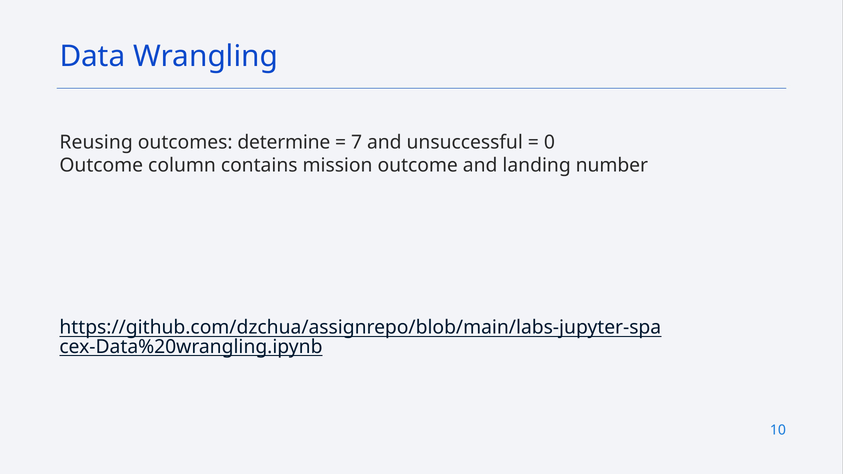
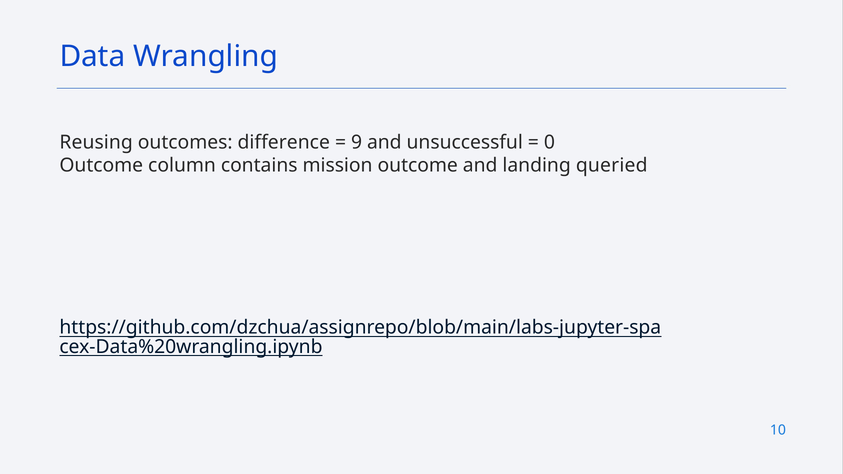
determine: determine -> difference
7: 7 -> 9
number: number -> queried
